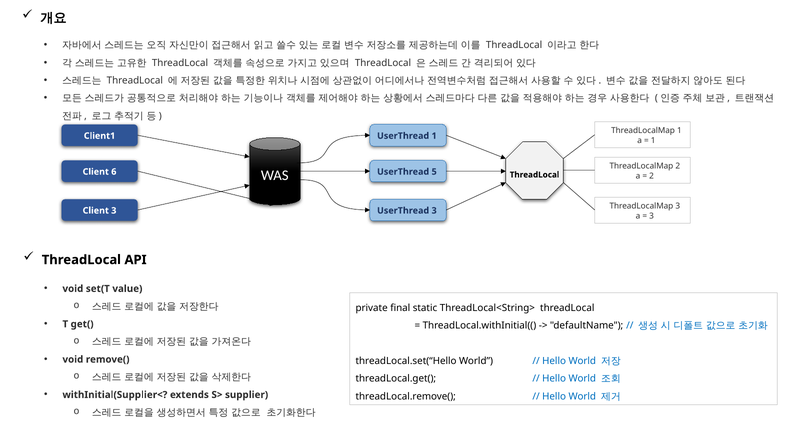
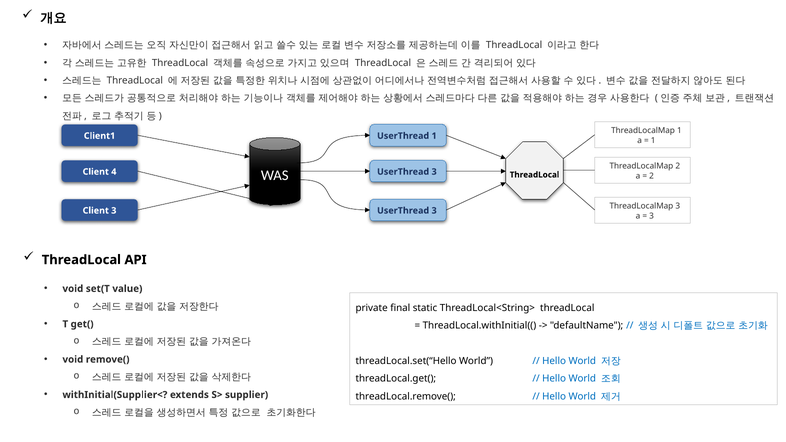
6: 6 -> 4
5 at (434, 172): 5 -> 3
